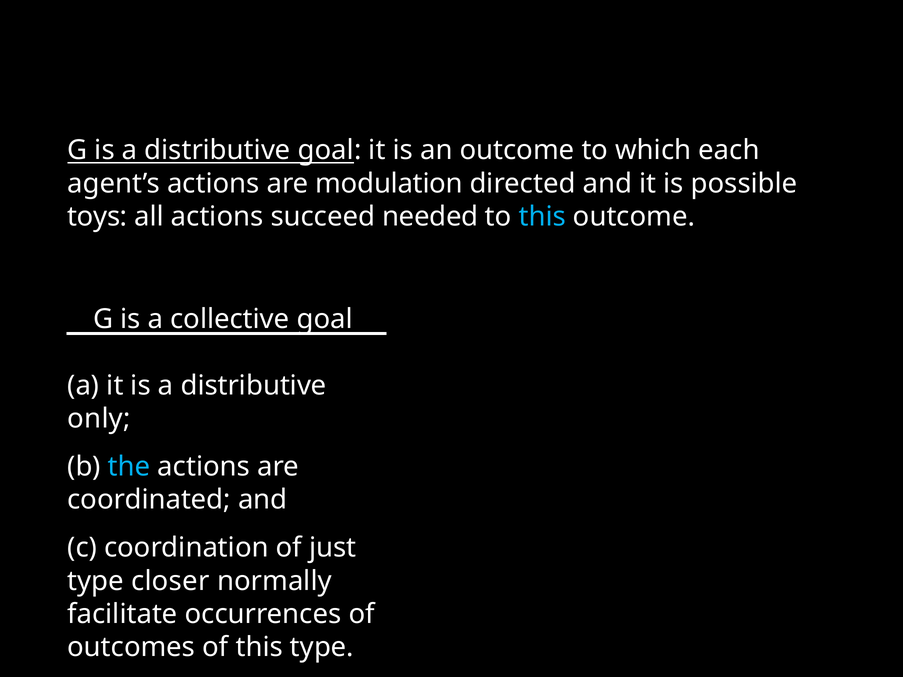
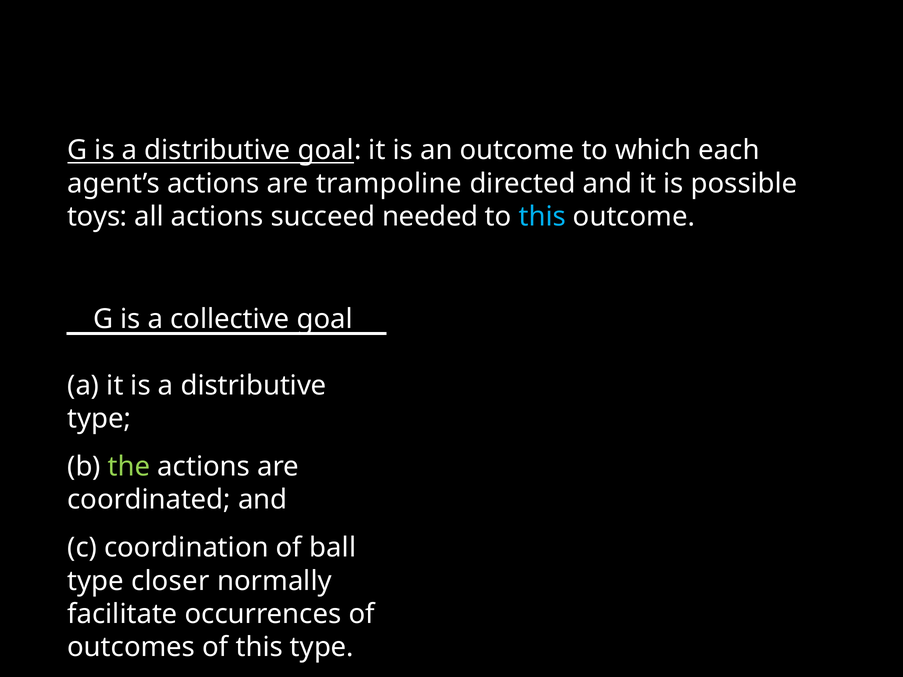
modulation: modulation -> trampoline
only at (99, 419): only -> type
the colour: light blue -> light green
just: just -> ball
